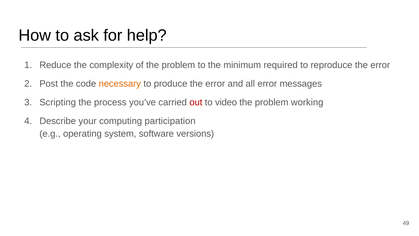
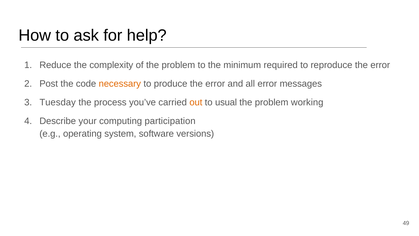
Scripting: Scripting -> Tuesday
out colour: red -> orange
video: video -> usual
